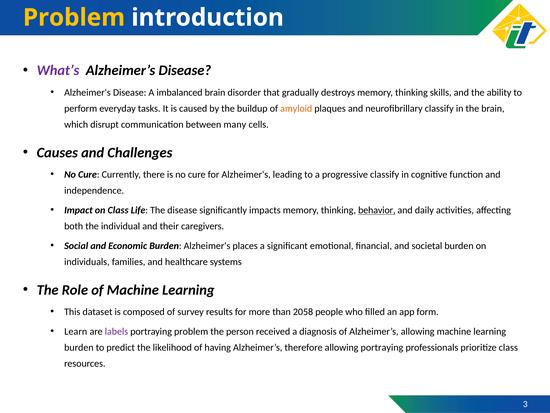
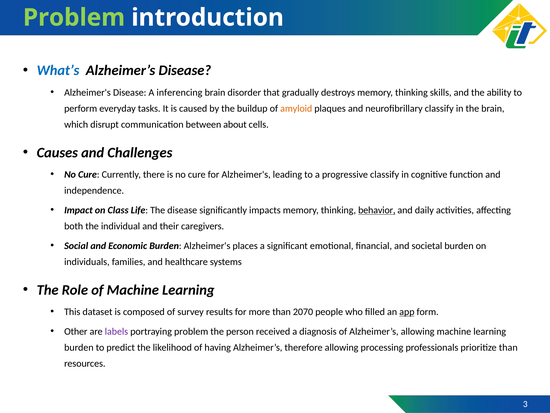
Problem at (74, 18) colour: yellow -> light green
What’s colour: purple -> blue
imbalanced: imbalanced -> inferencing
many: many -> about
2058: 2058 -> 2070
app underline: none -> present
Learn: Learn -> Other
allowing portraying: portraying -> processing
prioritize class: class -> than
